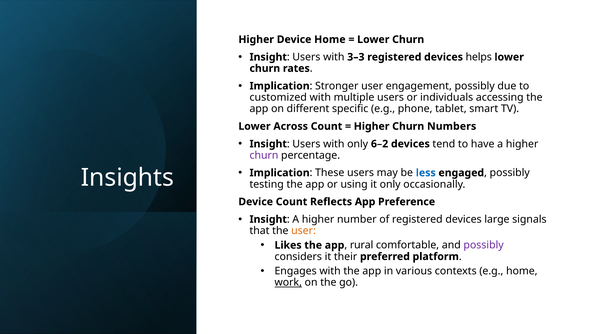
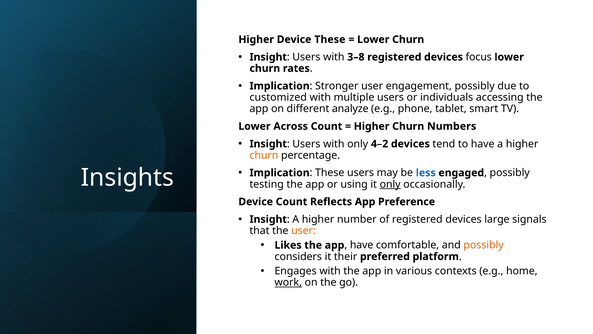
Device Home: Home -> These
3–3: 3–3 -> 3–8
helps: helps -> focus
specific: specific -> analyze
6–2: 6–2 -> 4–2
churn at (264, 155) colour: purple -> orange
only at (390, 184) underline: none -> present
app rural: rural -> have
possibly at (484, 245) colour: purple -> orange
